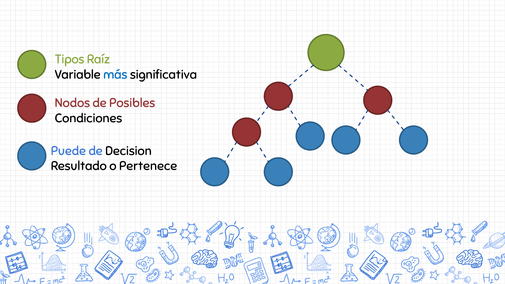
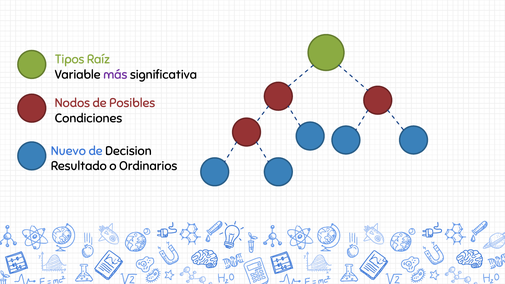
más colour: blue -> purple
Puede: Puede -> Nuevo
Pertenece: Pertenece -> Ordinarios
